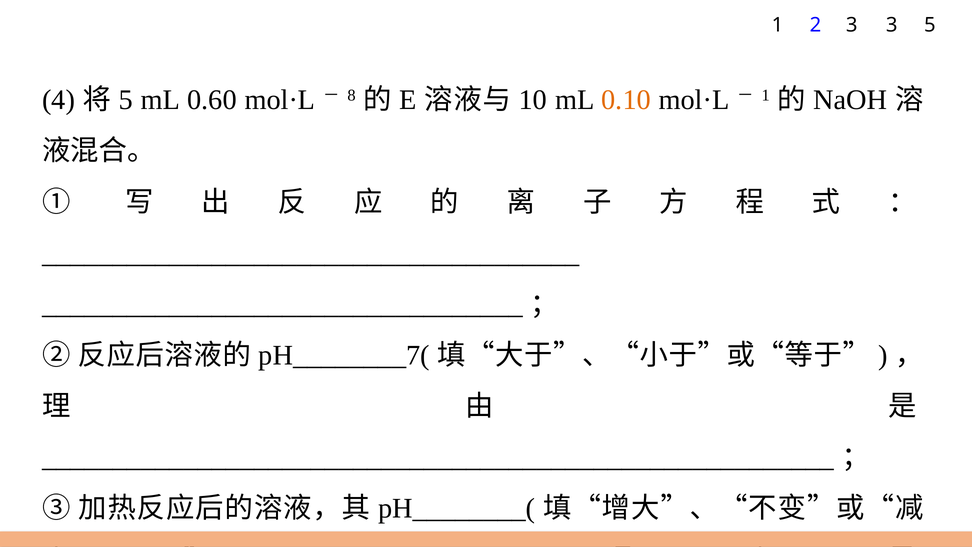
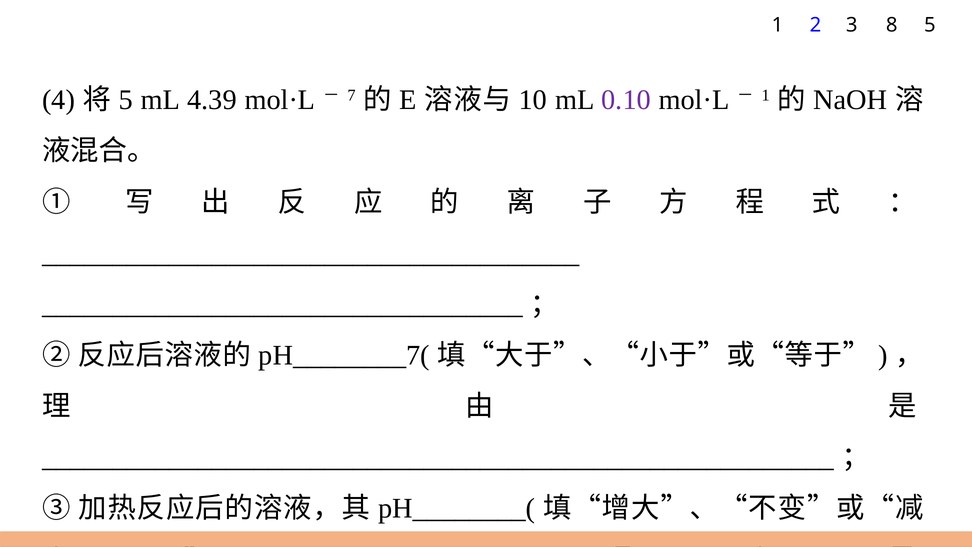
3 3: 3 -> 8
0.60: 0.60 -> 4.39
8: 8 -> 7
0.10 colour: orange -> purple
